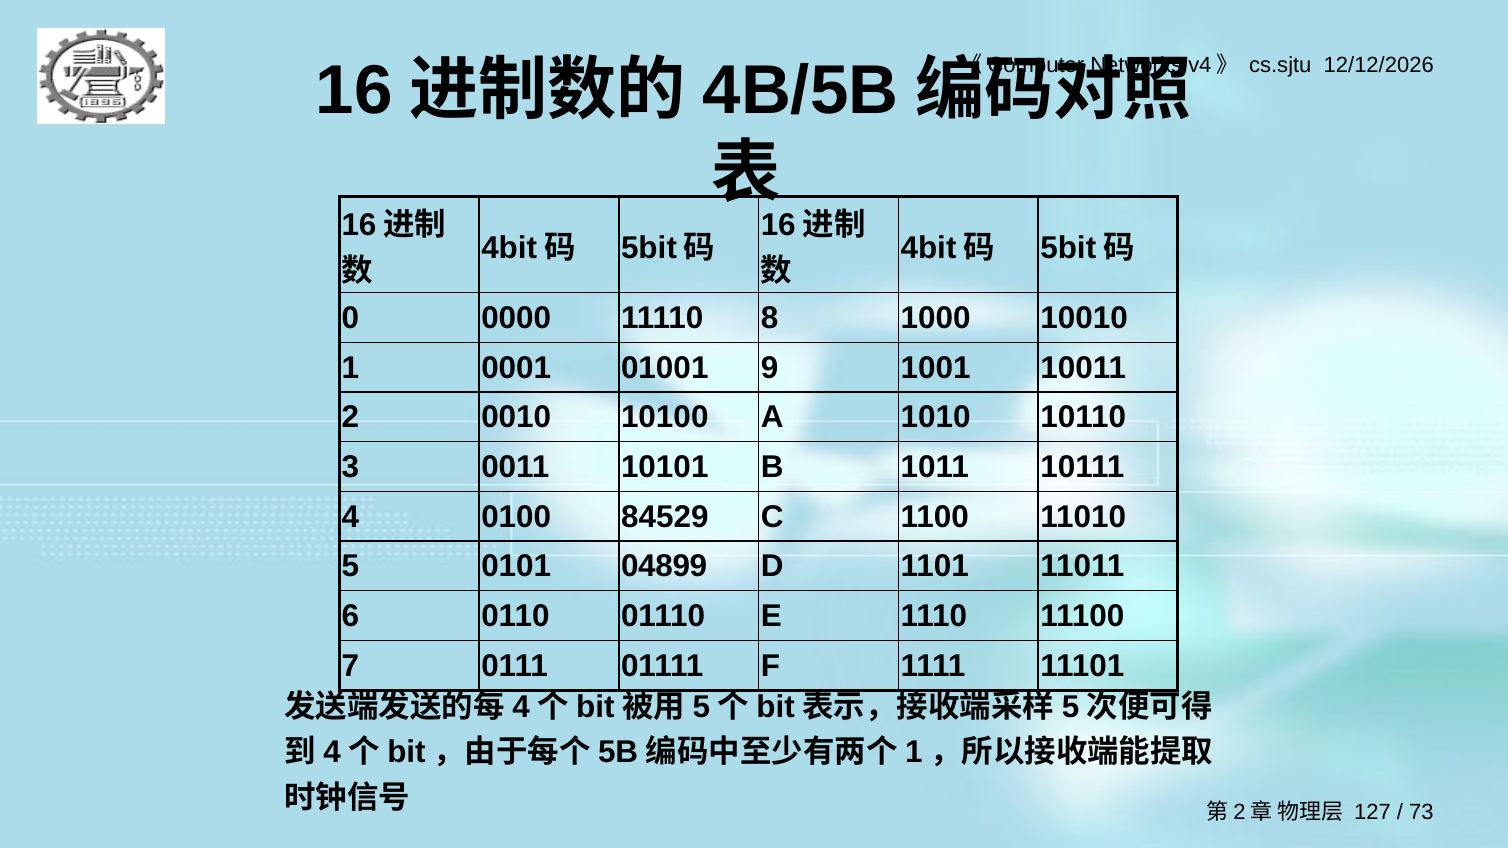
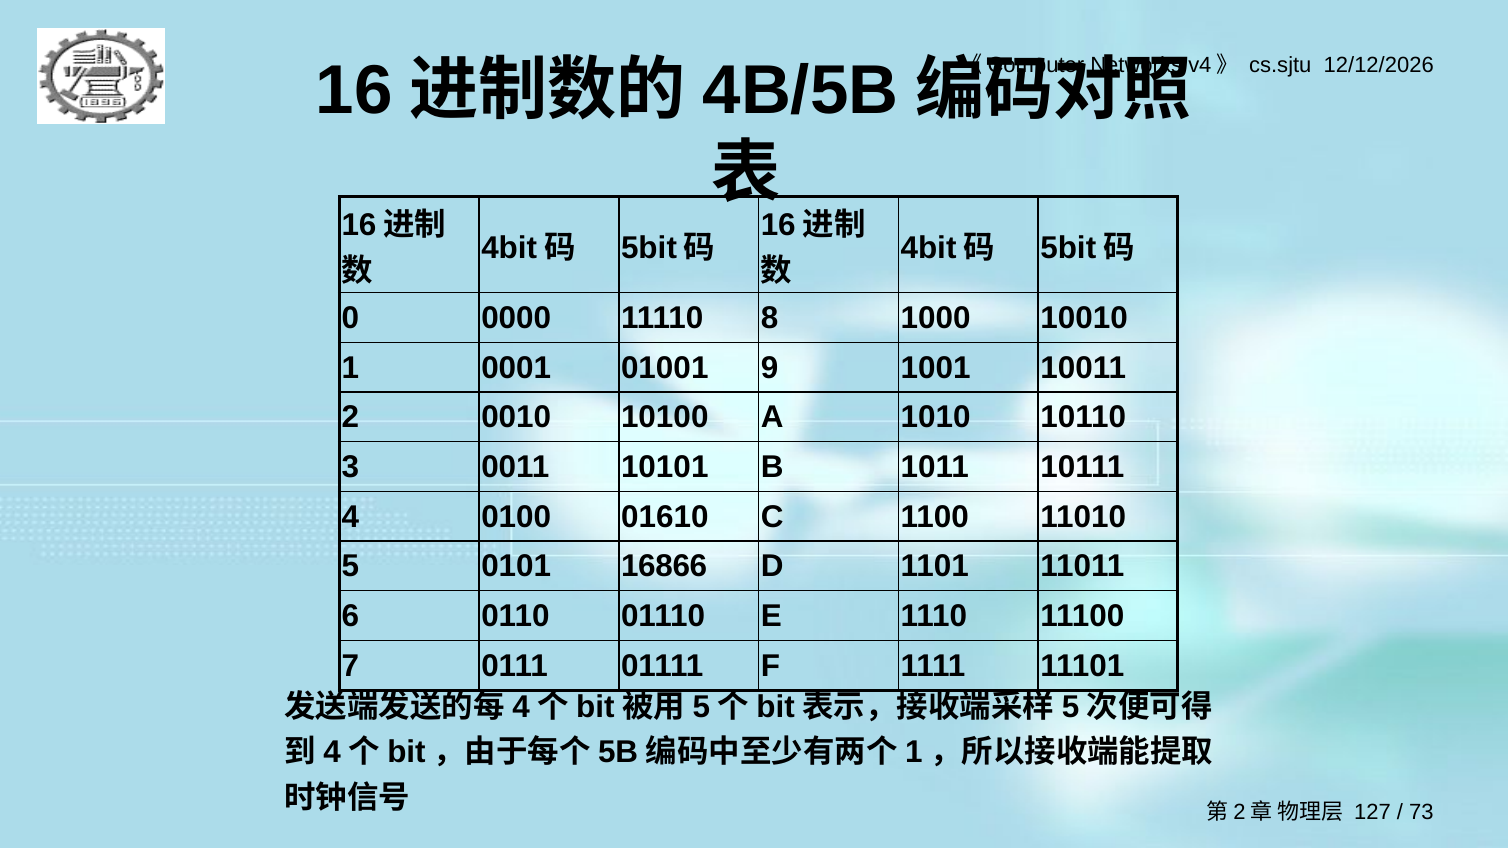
84529: 84529 -> 01610
04899: 04899 -> 16866
